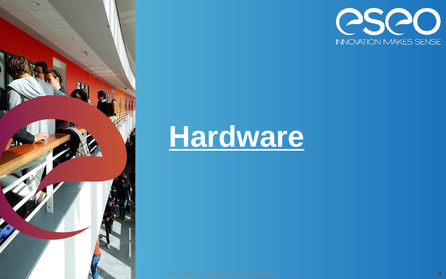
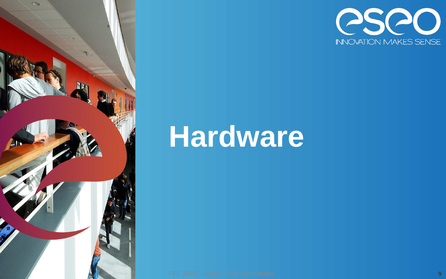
Hardware underline: present -> none
